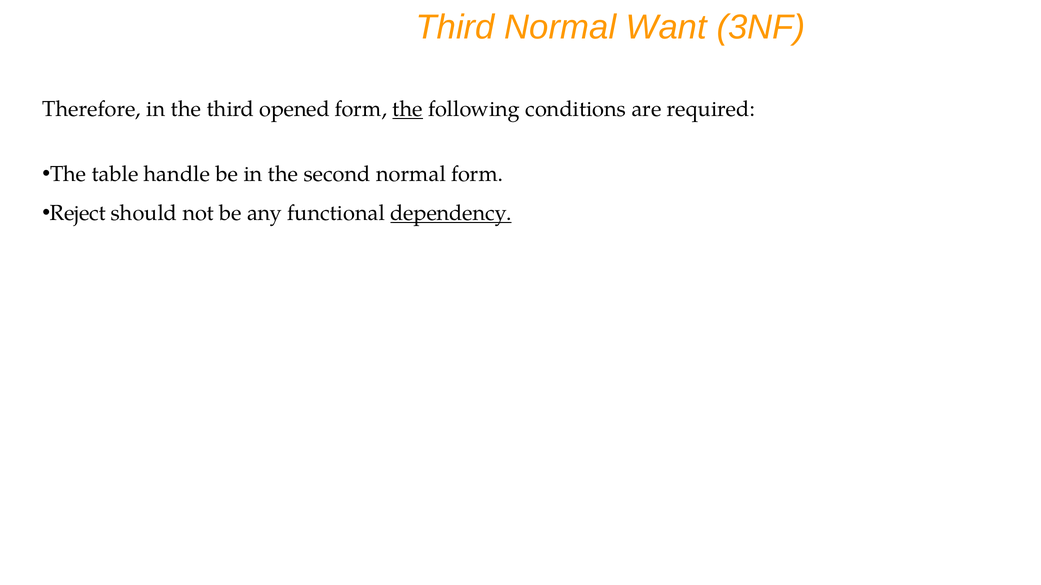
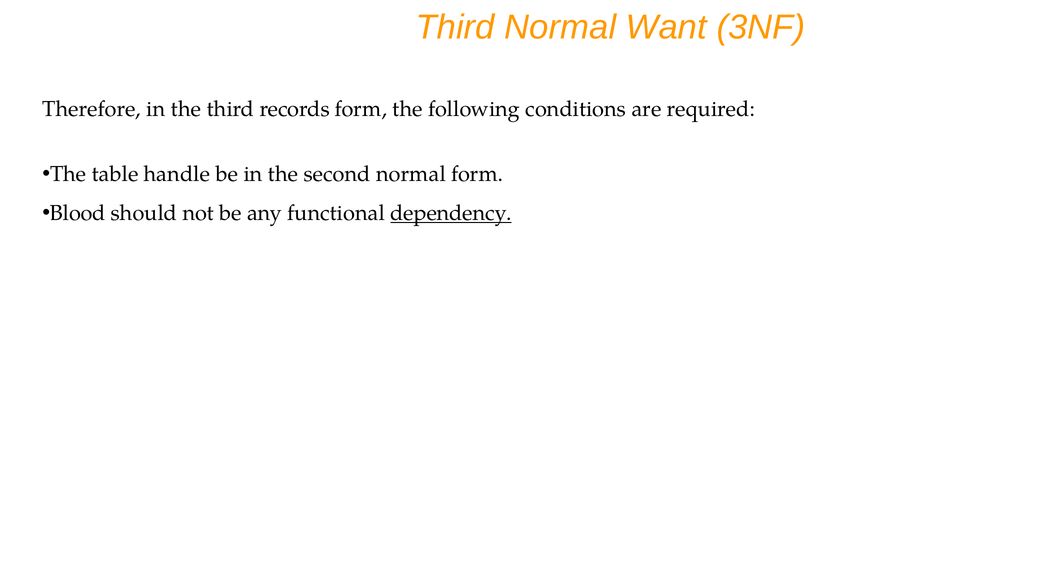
opened: opened -> records
the at (408, 109) underline: present -> none
Reject: Reject -> Blood
